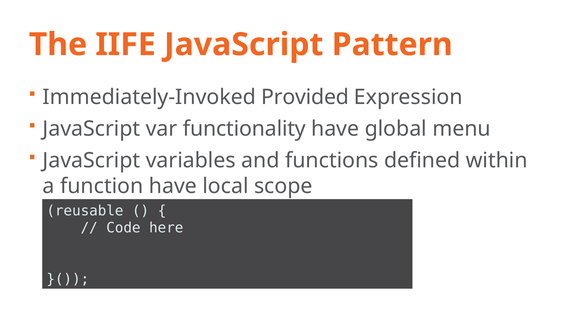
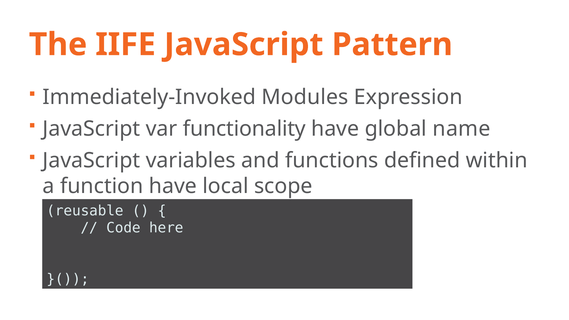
Provided: Provided -> Modules
menu: menu -> name
